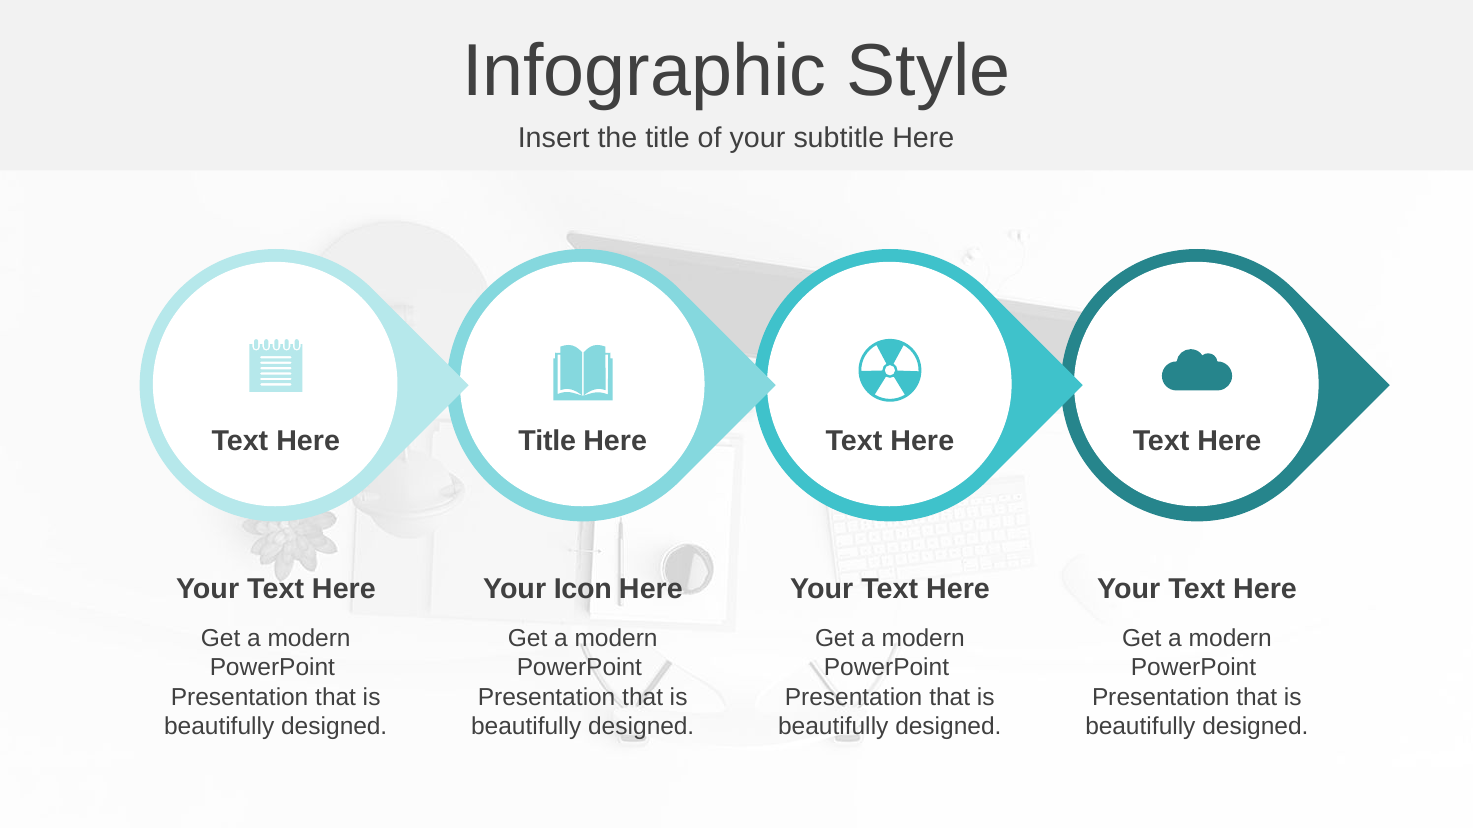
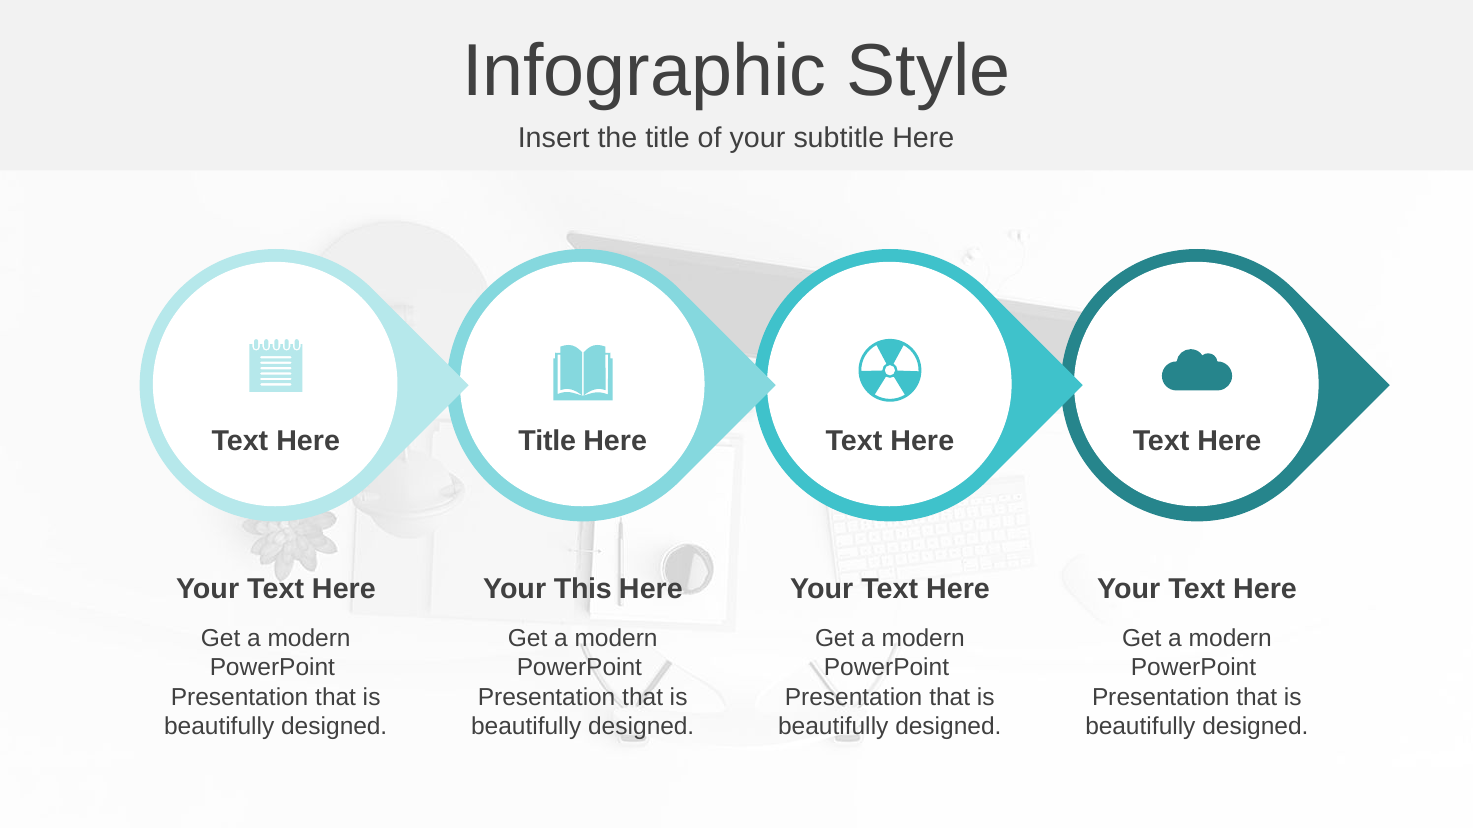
Icon: Icon -> This
